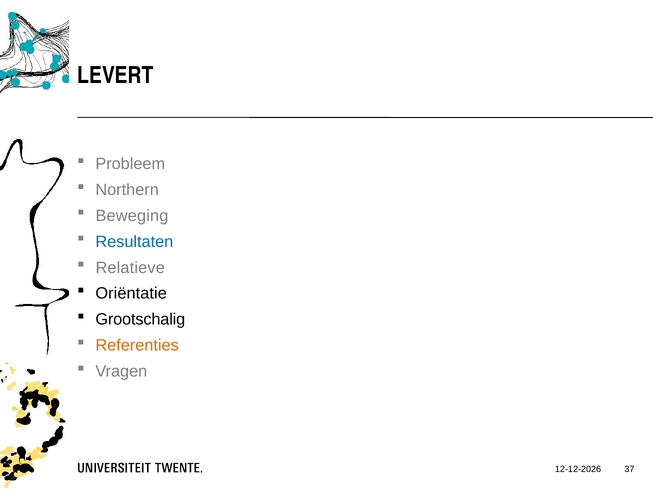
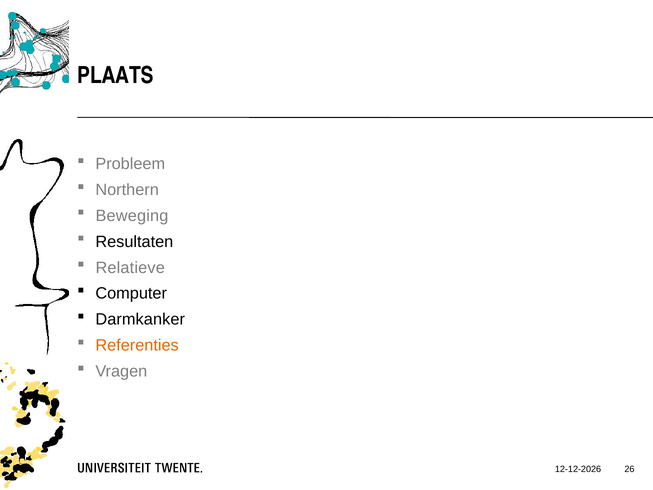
LEVERT: LEVERT -> PLAATS
Resultaten colour: blue -> black
Oriëntatie: Oriëntatie -> Computer
Grootschalig: Grootschalig -> Darmkanker
37: 37 -> 26
